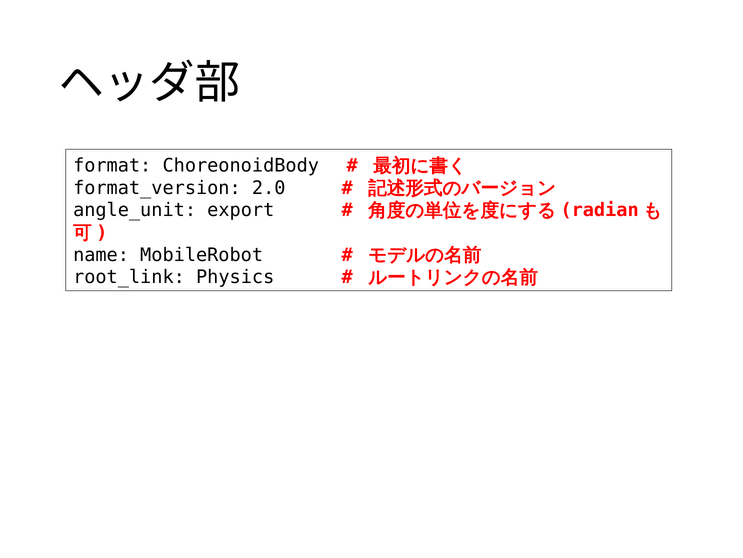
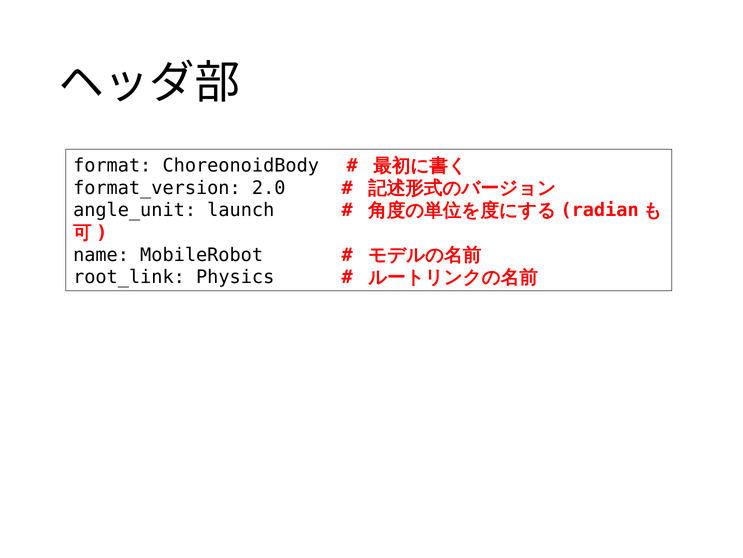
export: export -> launch
